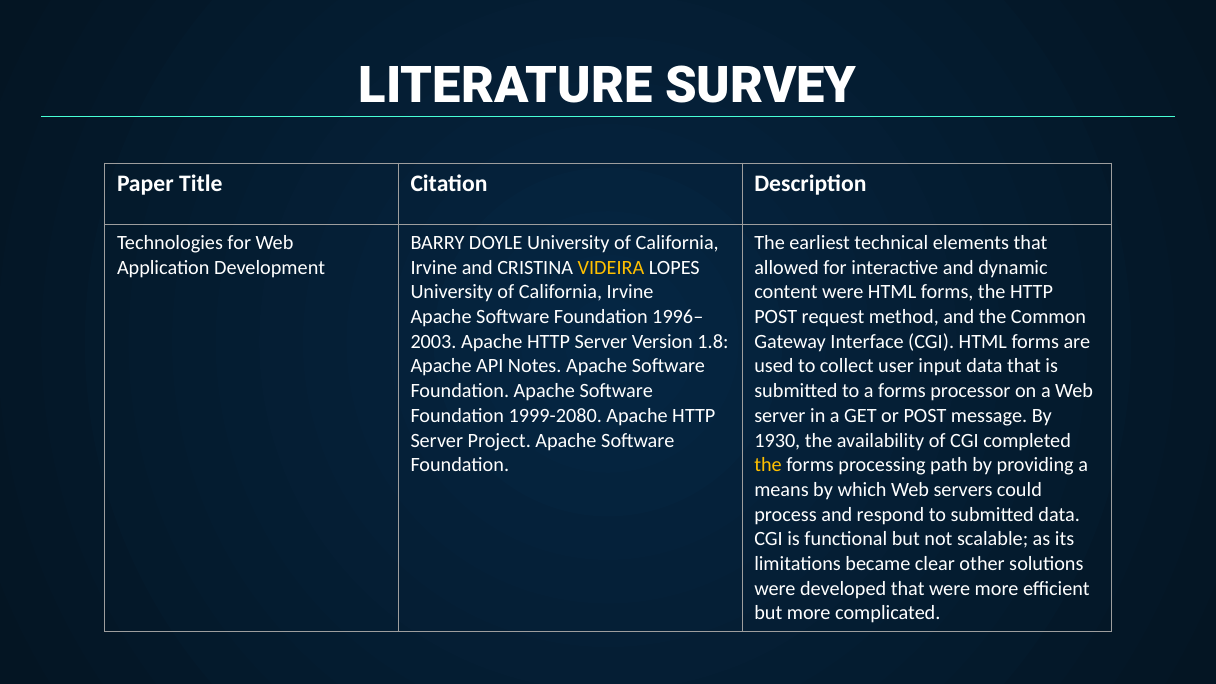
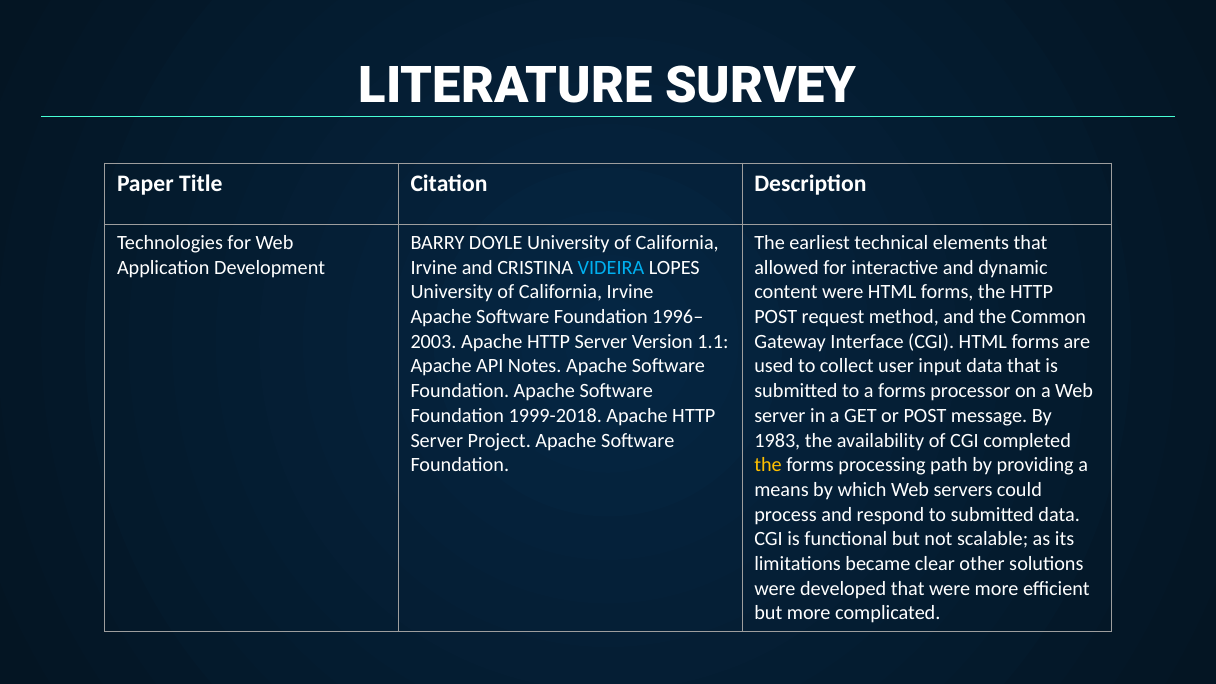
VIDEIRA colour: yellow -> light blue
1.8: 1.8 -> 1.1
1999-2080: 1999-2080 -> 1999-2018
1930: 1930 -> 1983
